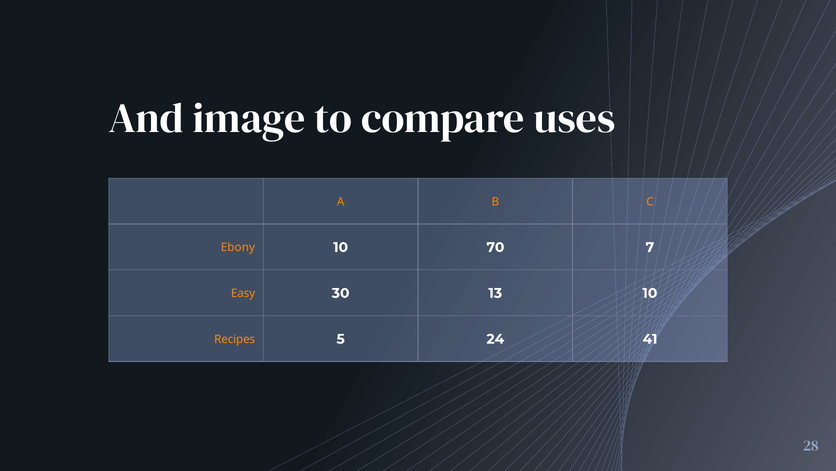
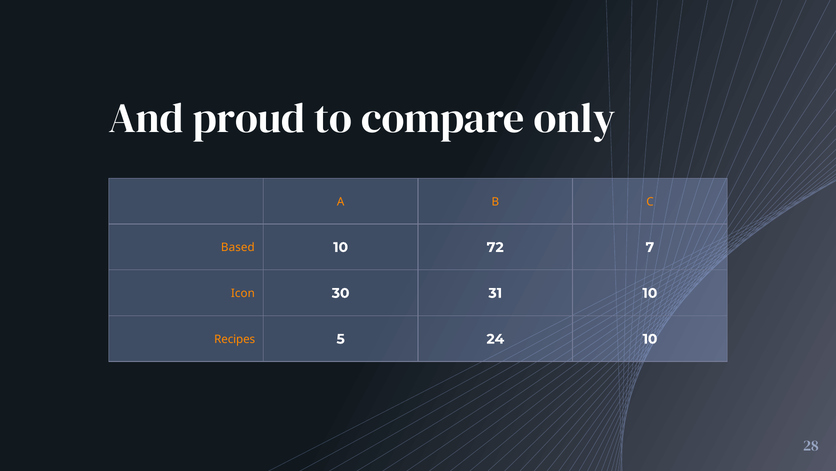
image: image -> proud
uses: uses -> only
Ebony: Ebony -> Based
70: 70 -> 72
Easy: Easy -> Icon
13: 13 -> 31
24 41: 41 -> 10
